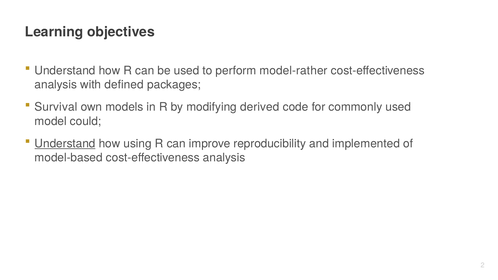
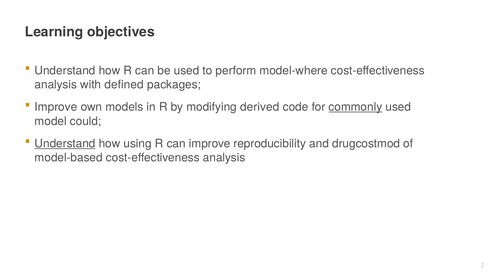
model-rather: model-rather -> model-where
Survival at (56, 107): Survival -> Improve
commonly underline: none -> present
implemented: implemented -> drugcostmod
